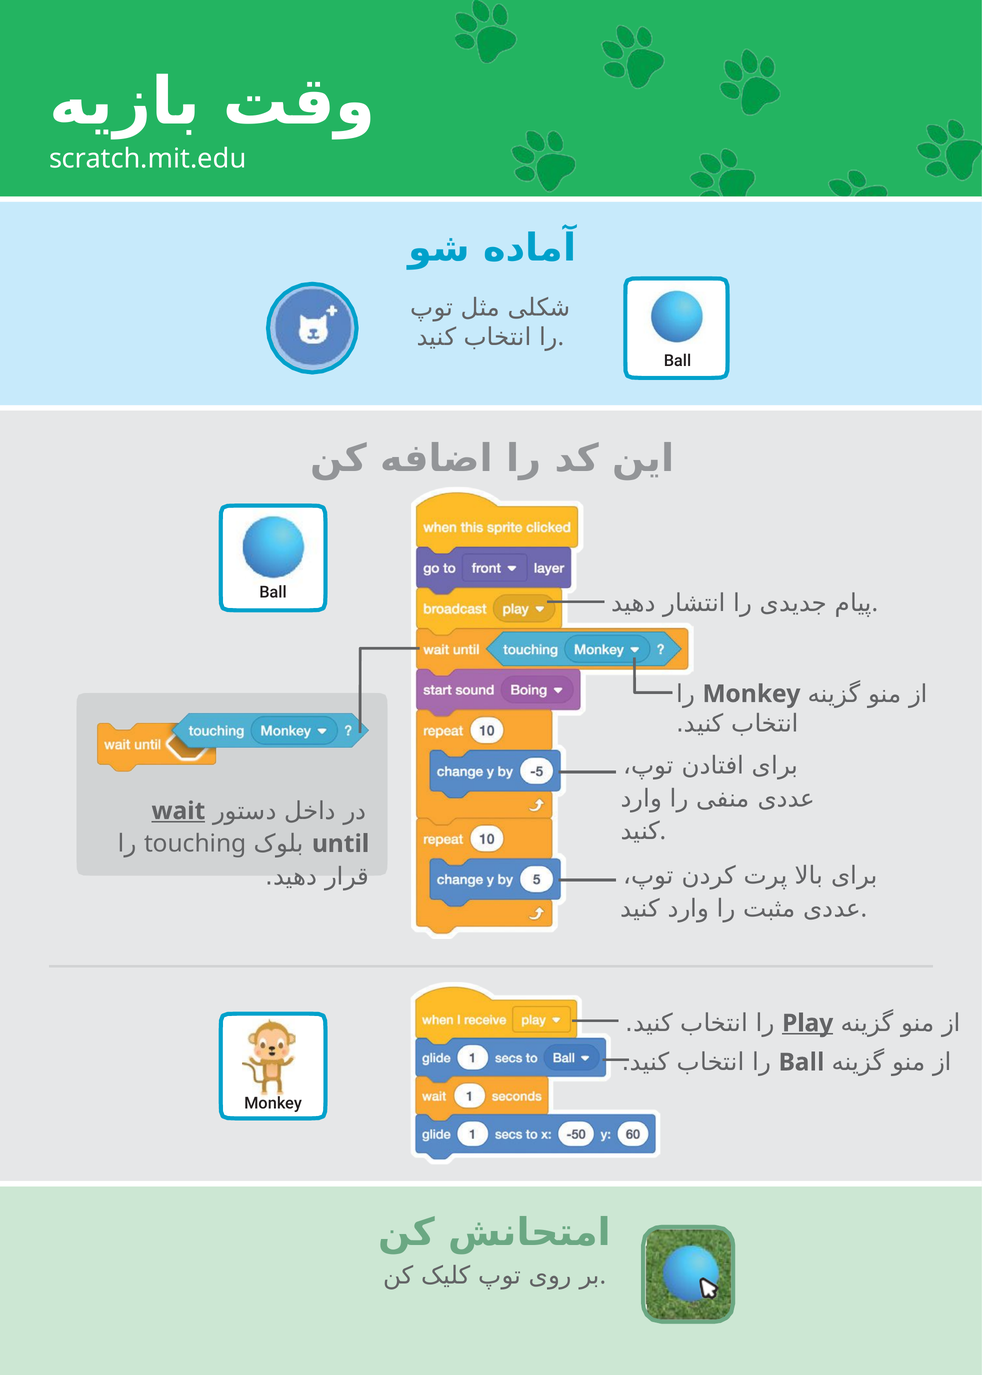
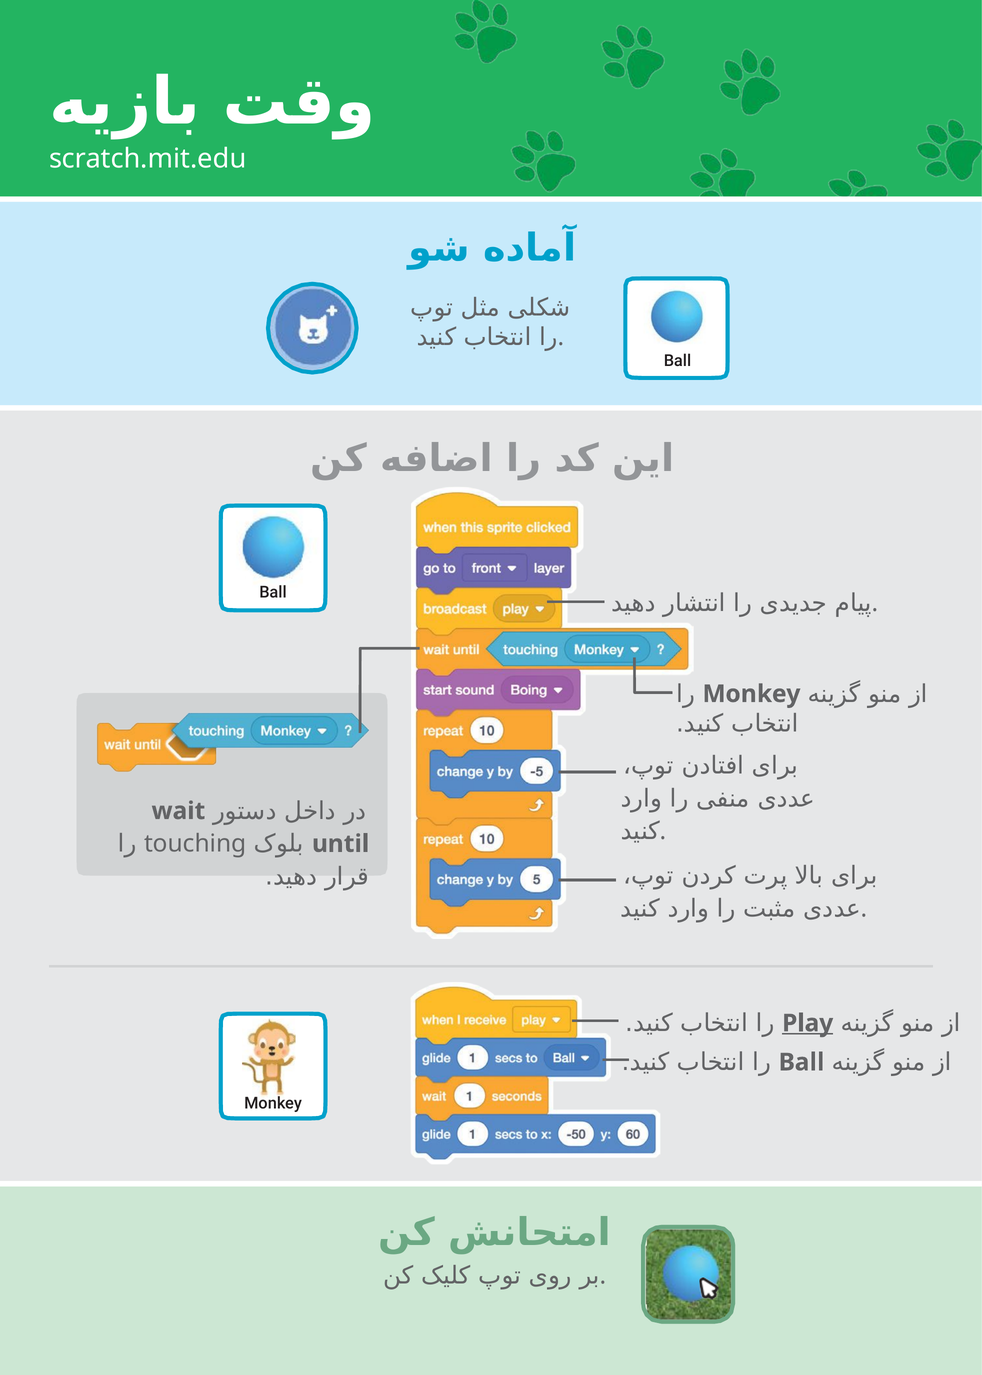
wait underline: present -> none
